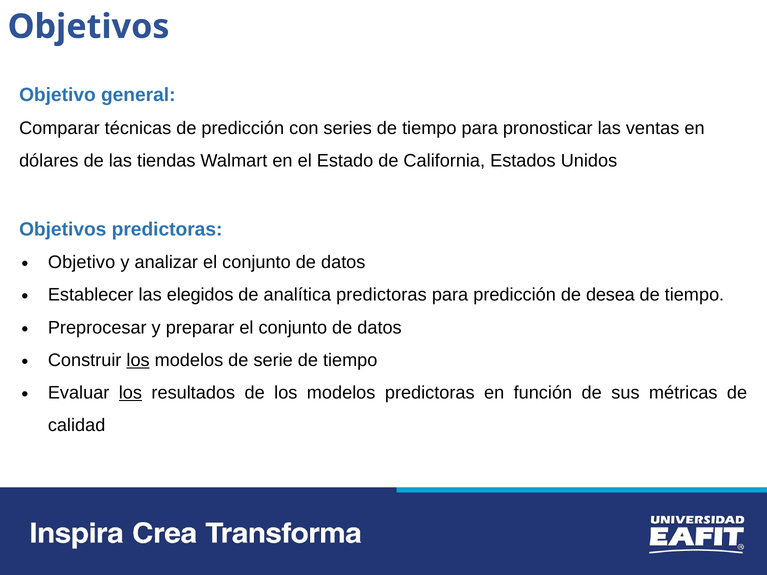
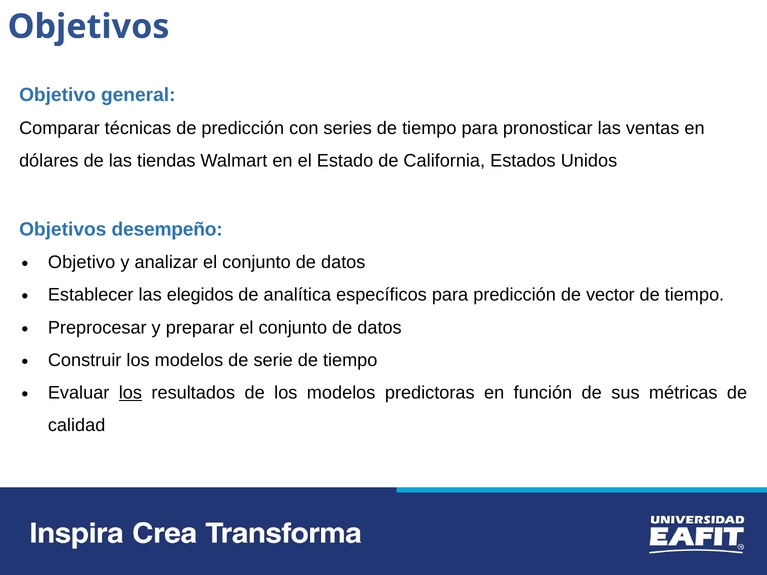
Objetivos predictoras: predictoras -> desempeño
analítica predictoras: predictoras -> específicos
desea: desea -> vector
los at (138, 360) underline: present -> none
